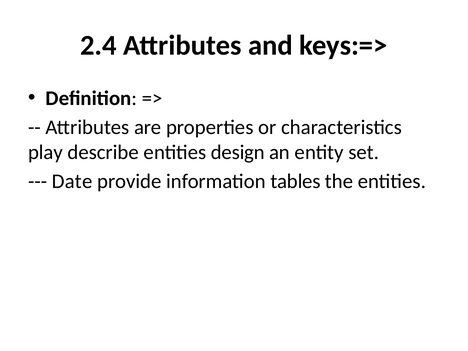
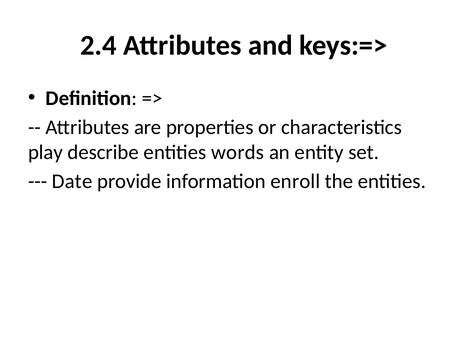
design: design -> words
tables: tables -> enroll
